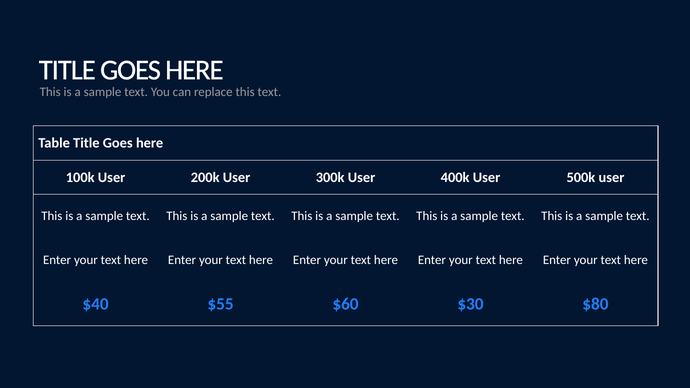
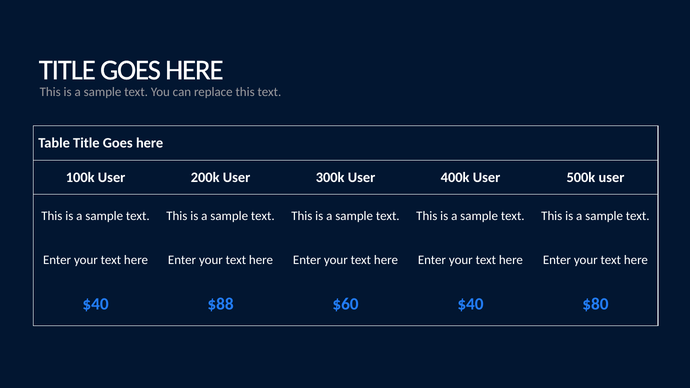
$55: $55 -> $88
$60 $30: $30 -> $40
